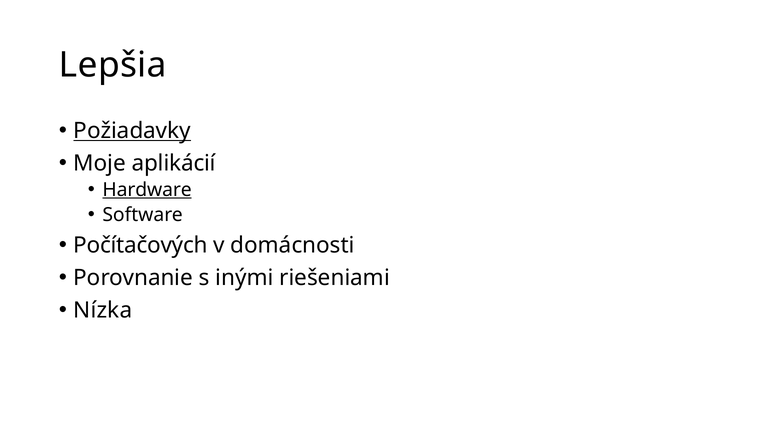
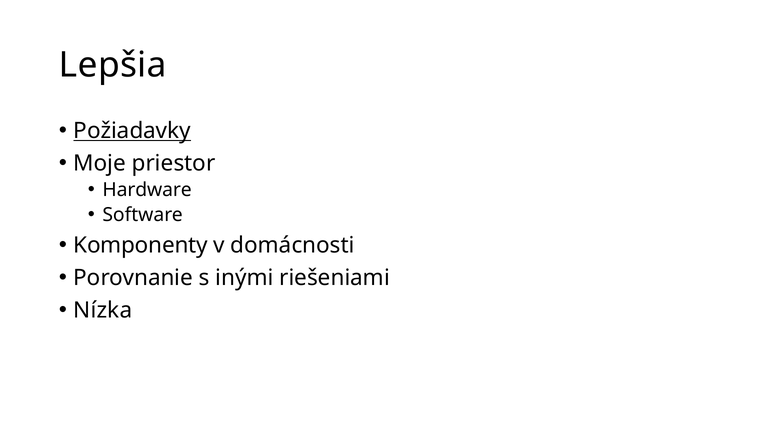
aplikácií: aplikácií -> priestor
Hardware underline: present -> none
Počítačových: Počítačových -> Komponenty
